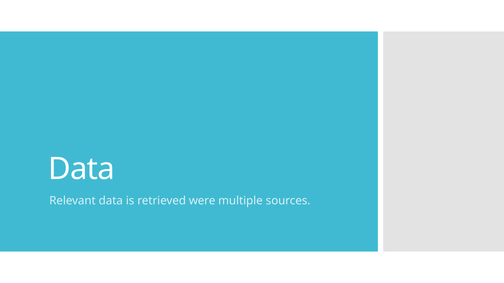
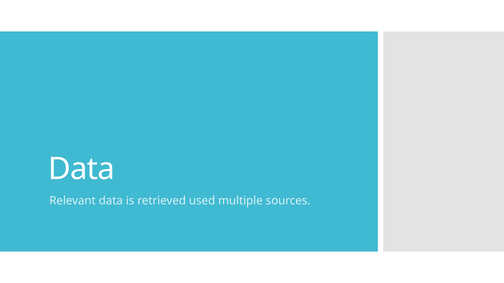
were: were -> used
